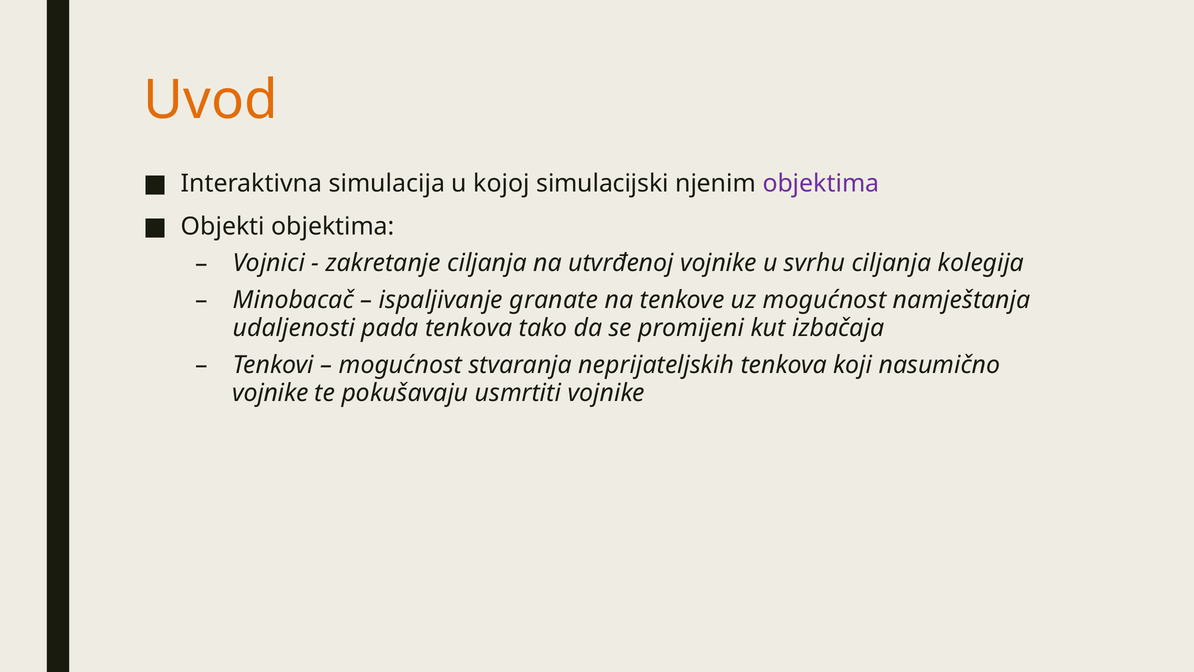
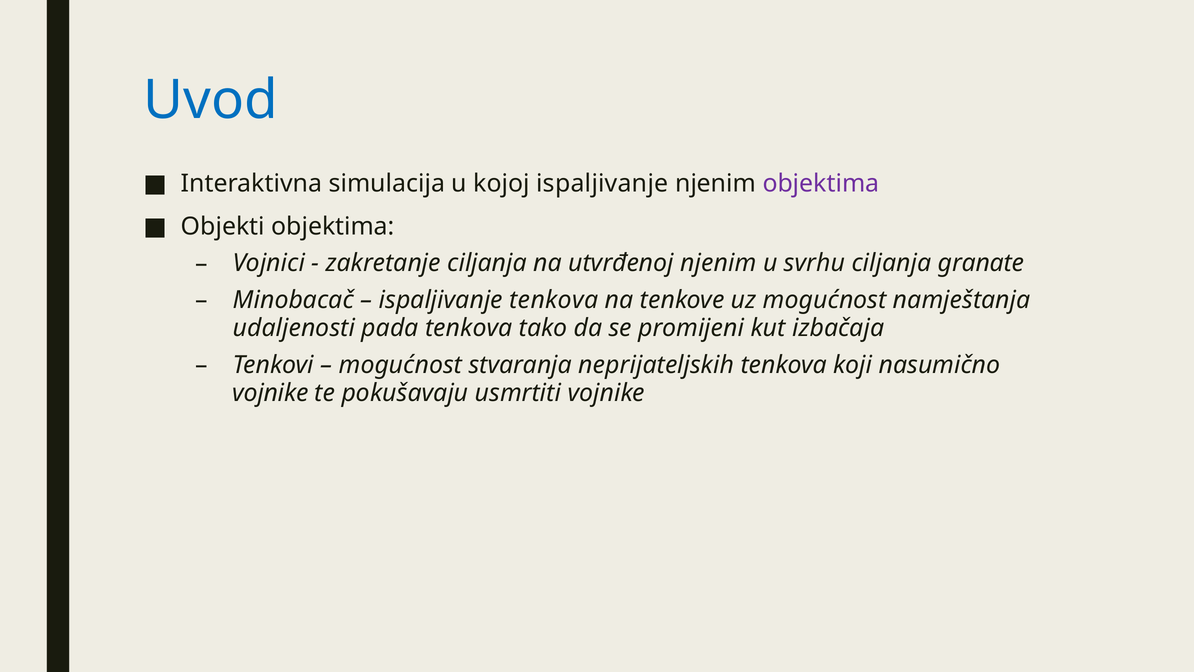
Uvod colour: orange -> blue
kojoj simulacijski: simulacijski -> ispaljivanje
utvrđenoj vojnike: vojnike -> njenim
kolegija: kolegija -> granate
ispaljivanje granate: granate -> tenkova
